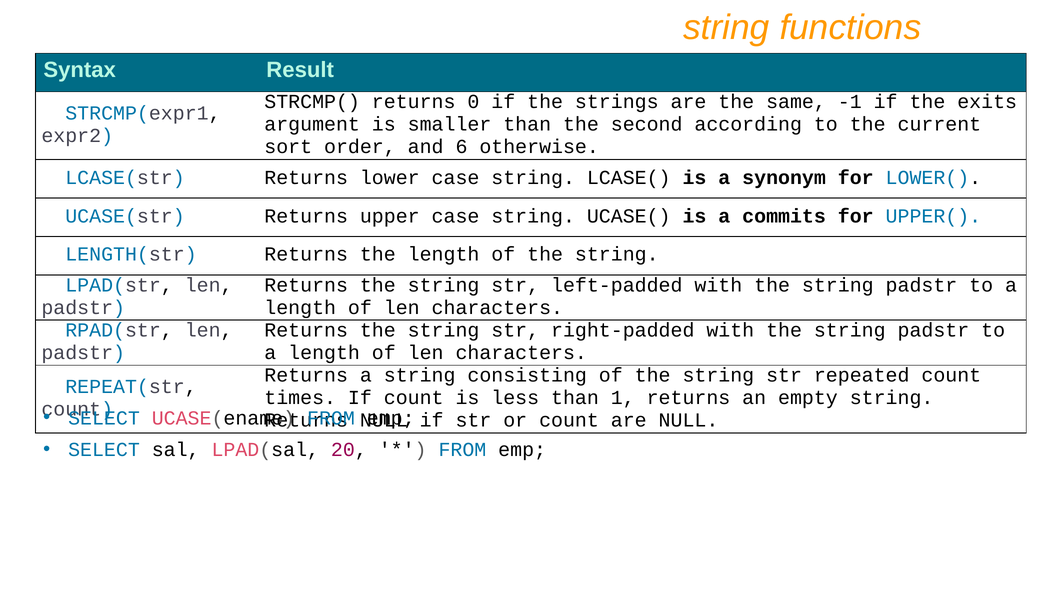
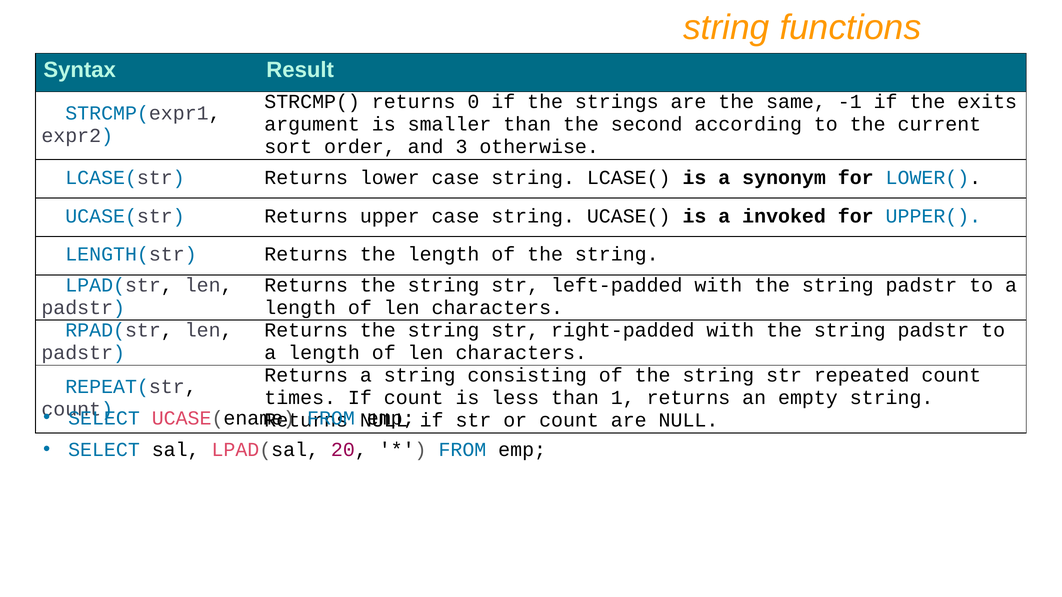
6: 6 -> 3
commits: commits -> invoked
